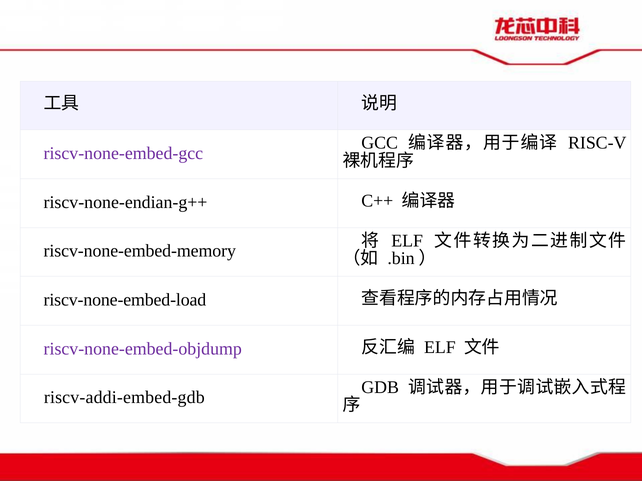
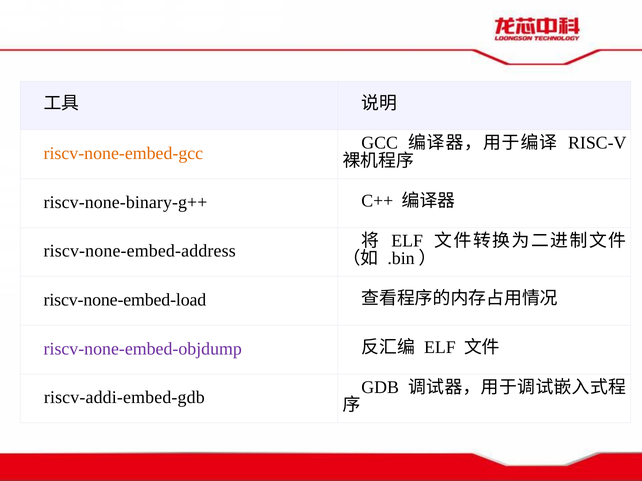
riscv-none-embed-gcc colour: purple -> orange
riscv-none-endian-g++: riscv-none-endian-g++ -> riscv-none-binary-g++
riscv-none-embed-memory: riscv-none-embed-memory -> riscv-none-embed-address
